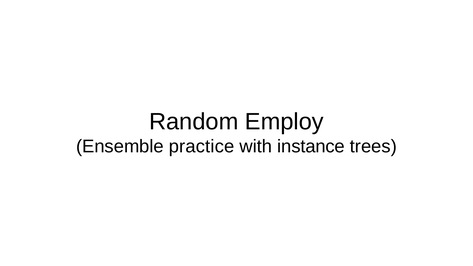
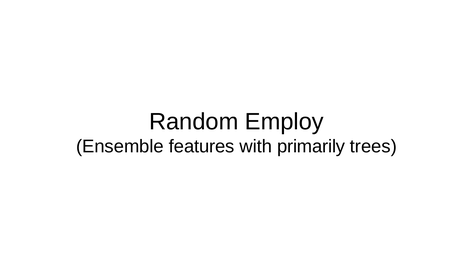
practice: practice -> features
instance: instance -> primarily
